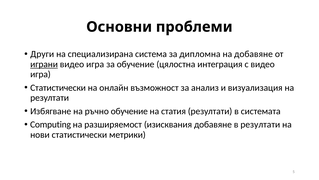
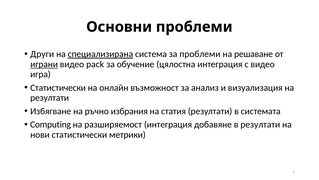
специализирана underline: none -> present
за дипломна: дипломна -> проблеми
на добавяне: добавяне -> решаване
игра at (95, 64): игра -> pack
ръчно обучение: обучение -> избрания
разширяемост изисквания: изисквания -> интеграция
